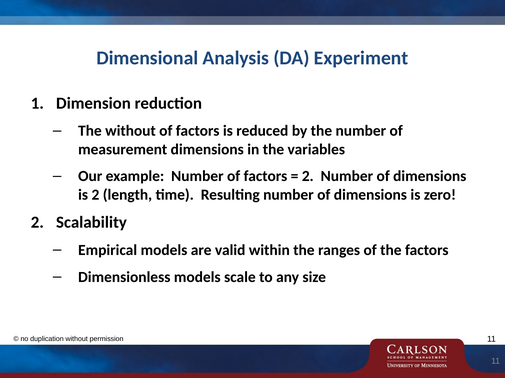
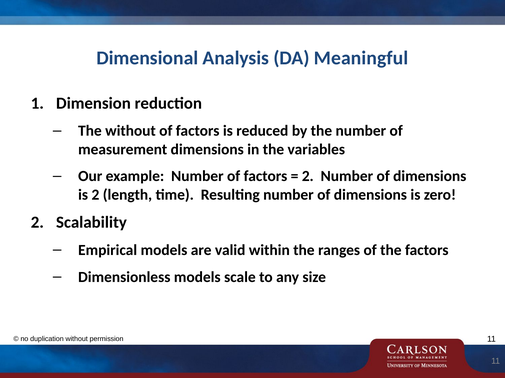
Experiment: Experiment -> Meaningful
